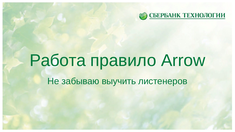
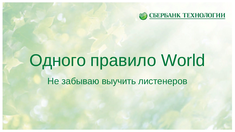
Работа: Работа -> Одного
Arrow: Arrow -> World
